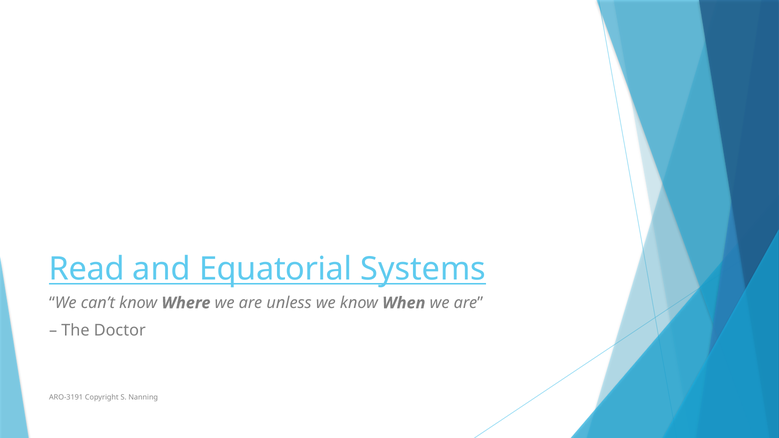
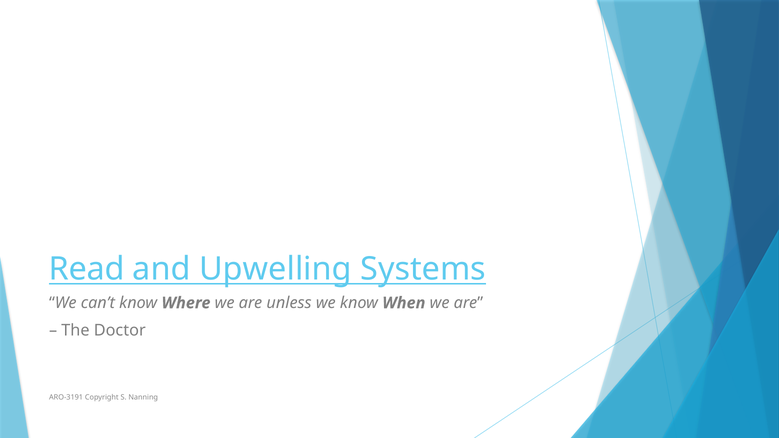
Equatorial: Equatorial -> Upwelling
